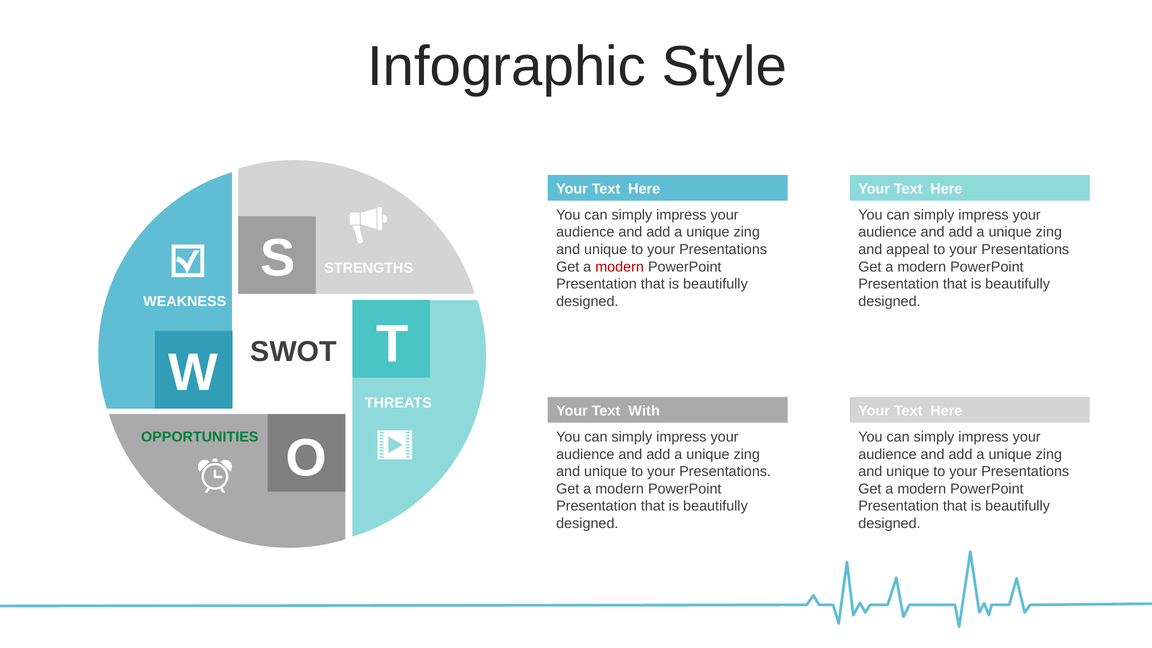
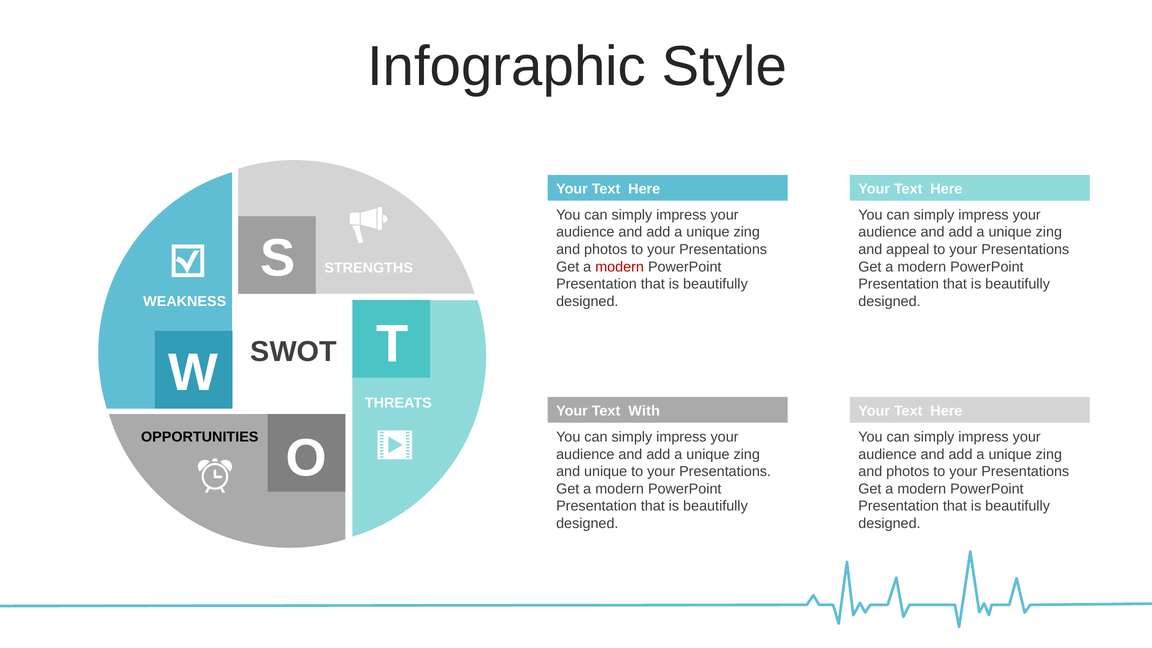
unique at (606, 250): unique -> photos
OPPORTUNITIES colour: green -> black
unique at (908, 472): unique -> photos
